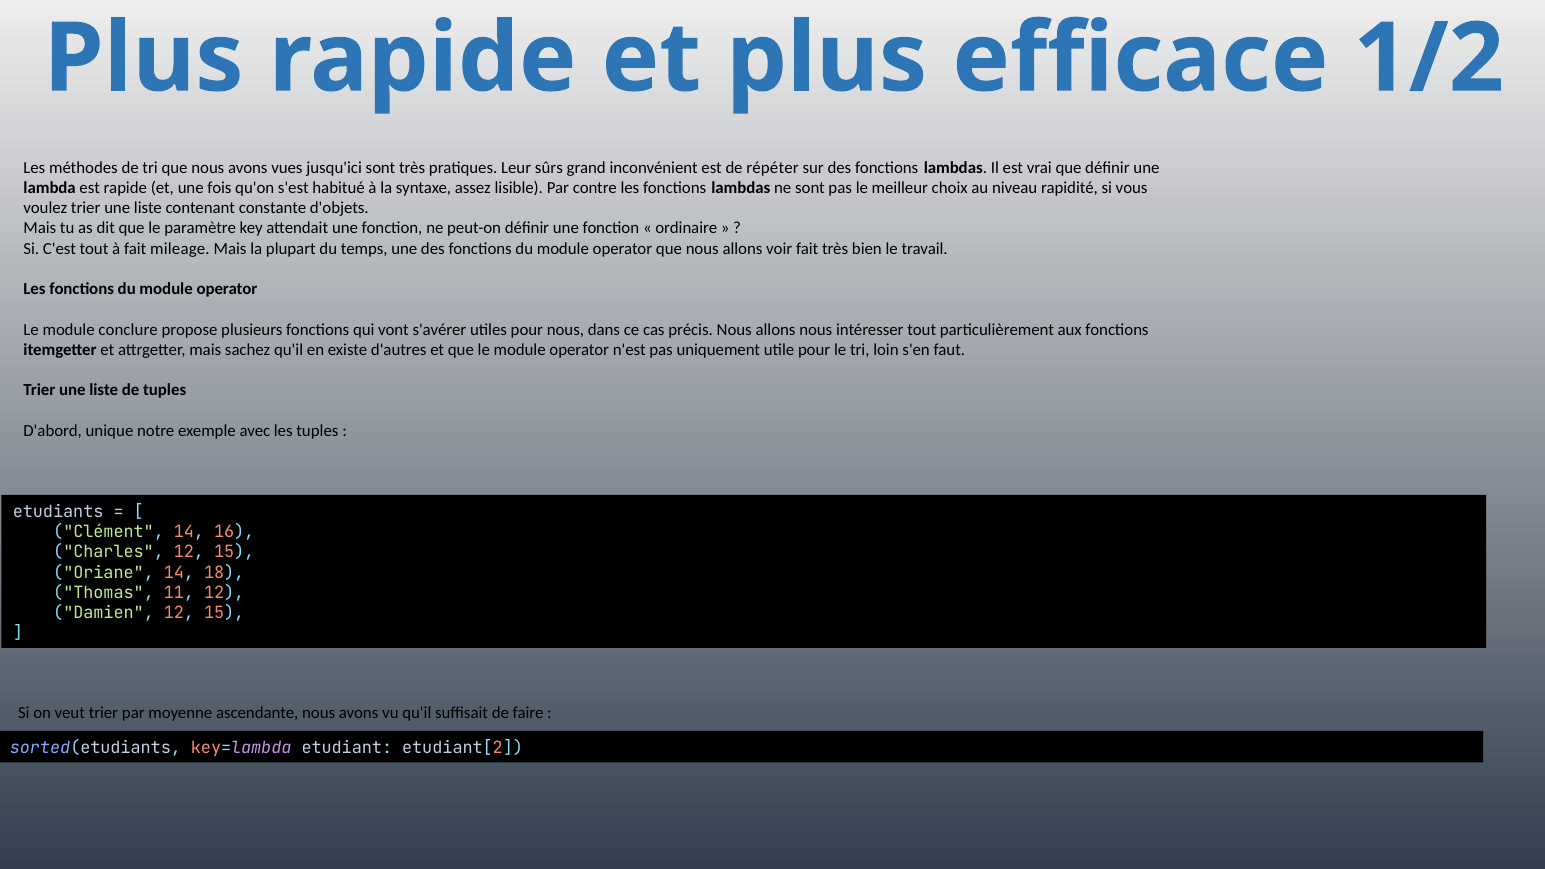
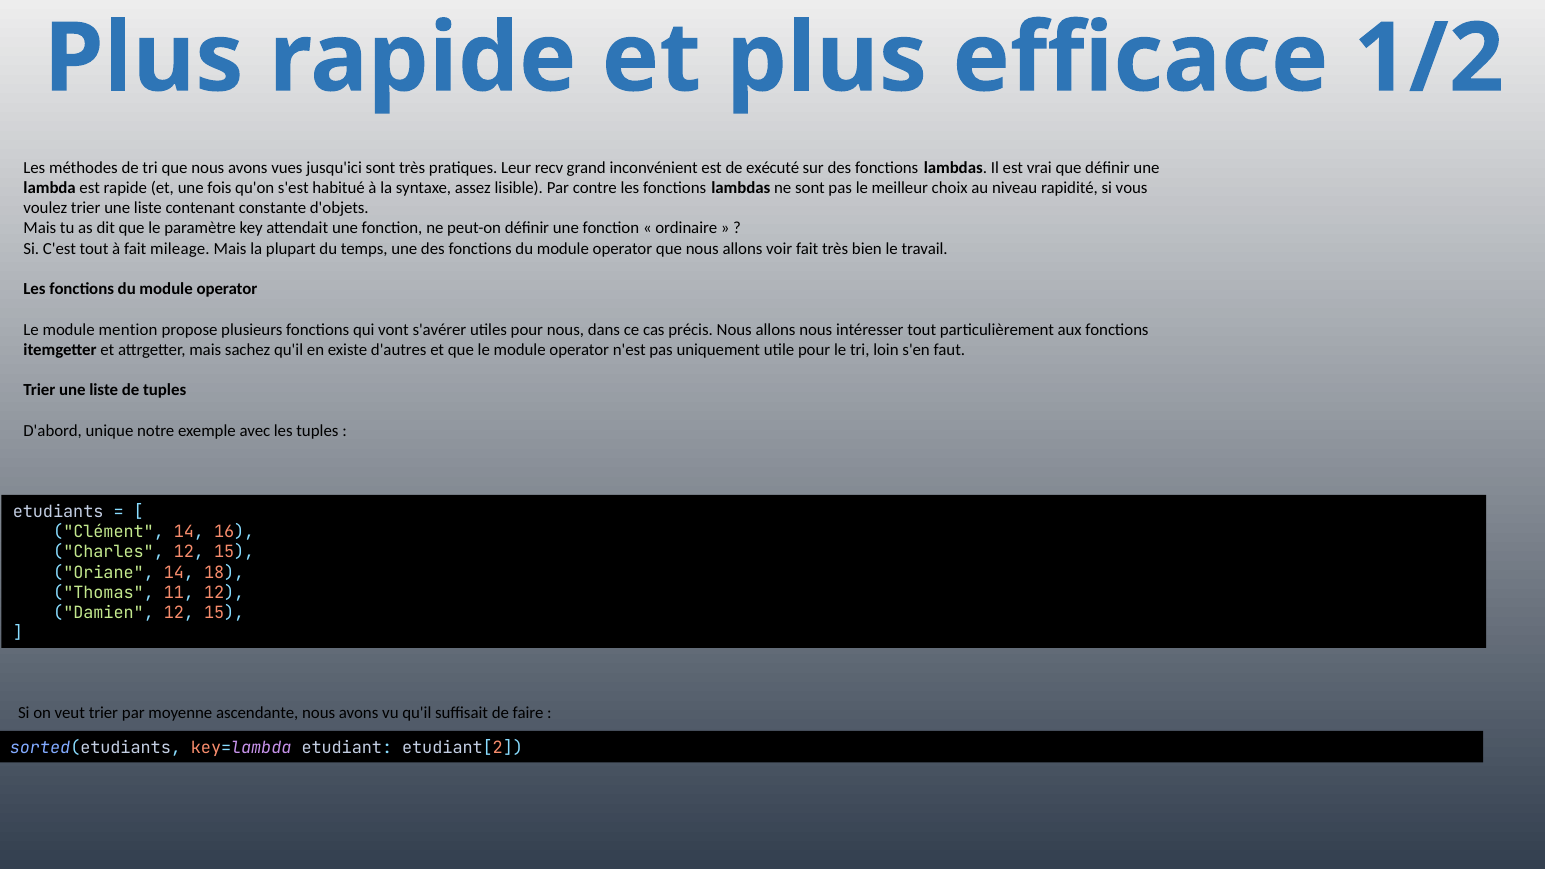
sûrs: sûrs -> recv
répéter: répéter -> exécuté
conclure: conclure -> mention
